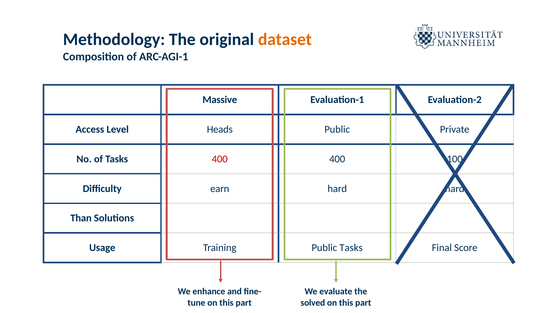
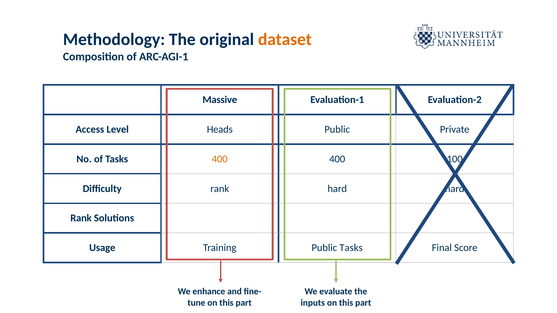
400 at (220, 159) colour: red -> orange
Difficulty earn: earn -> rank
Than at (81, 218): Than -> Rank
solved: solved -> inputs
